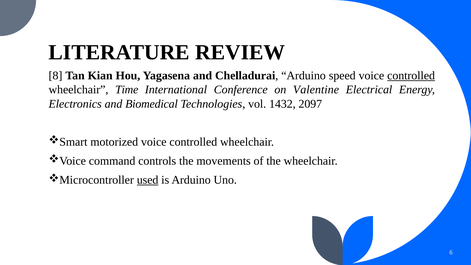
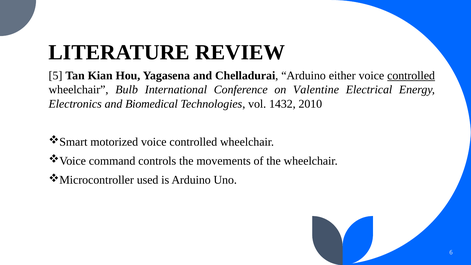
8: 8 -> 5
speed: speed -> either
Time: Time -> Bulb
2097: 2097 -> 2010
used underline: present -> none
